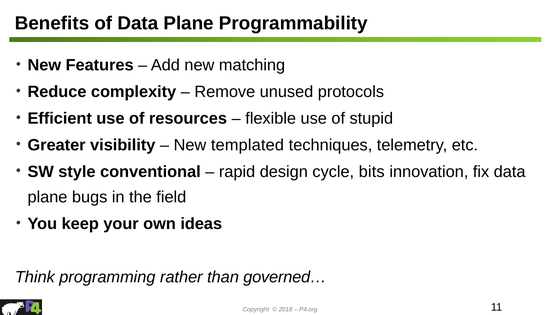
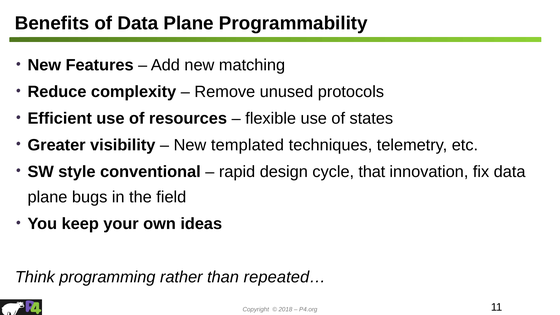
stupid: stupid -> states
bits: bits -> that
governed…: governed… -> repeated…
